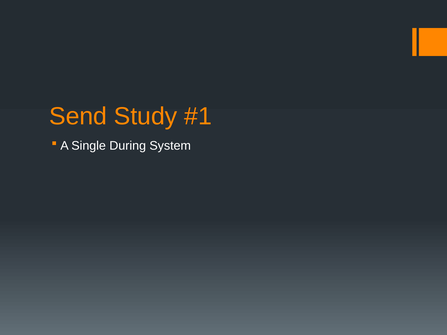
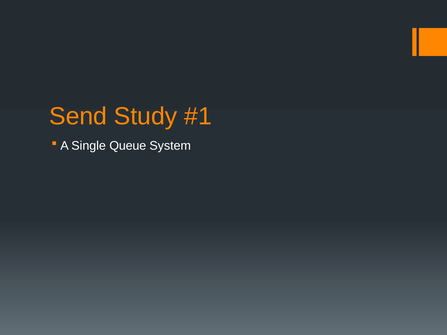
During: During -> Queue
